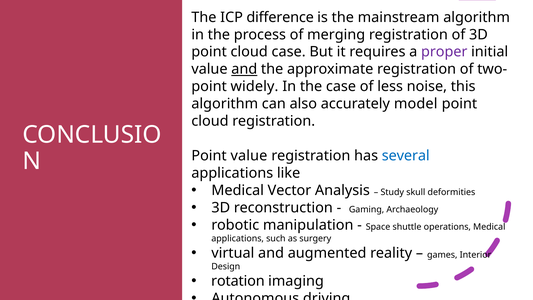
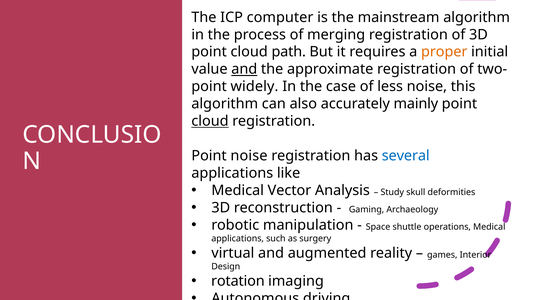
difference: difference -> computer
cloud case: case -> path
proper colour: purple -> orange
model: model -> mainly
cloud at (210, 121) underline: none -> present
Point value: value -> noise
